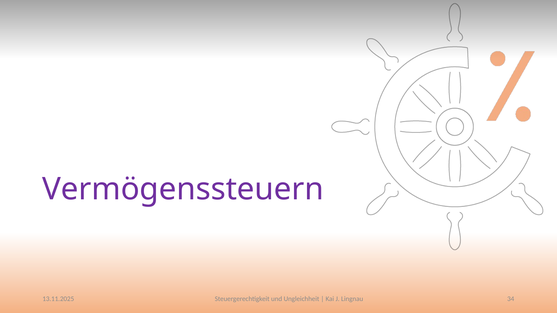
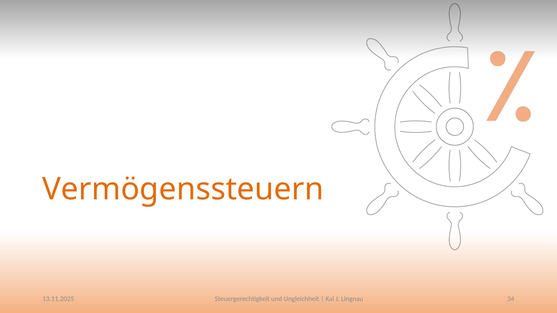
Vermögenssteuern colour: purple -> orange
